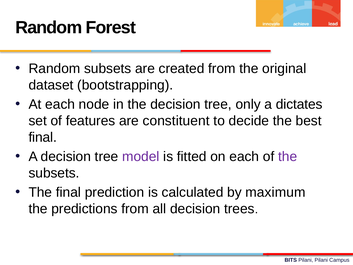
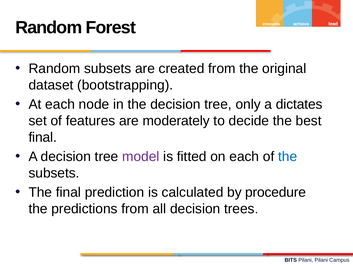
constituent: constituent -> moderately
the at (288, 157) colour: purple -> blue
maximum: maximum -> procedure
